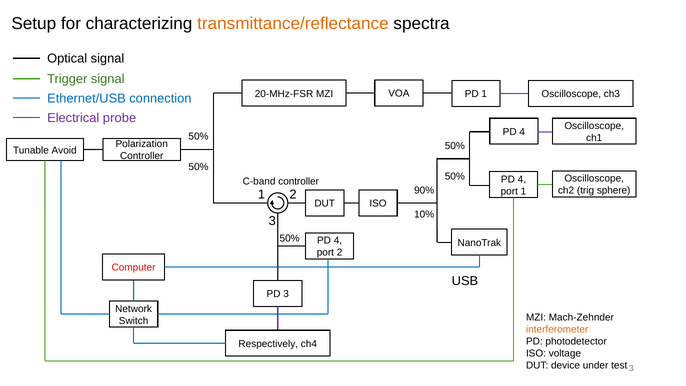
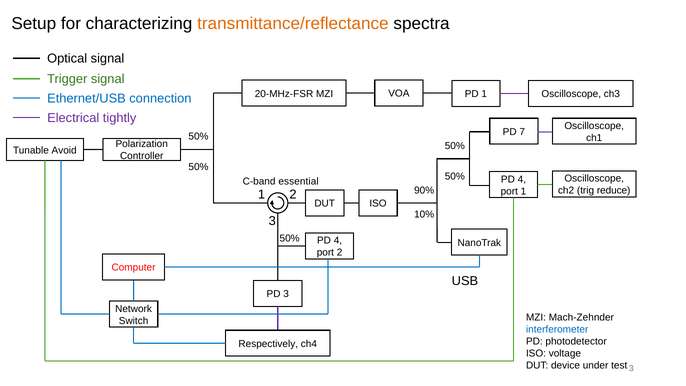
probe: probe -> tightly
4 at (522, 132): 4 -> 7
C-band controller: controller -> essential
sphere: sphere -> reduce
interferometer colour: orange -> blue
